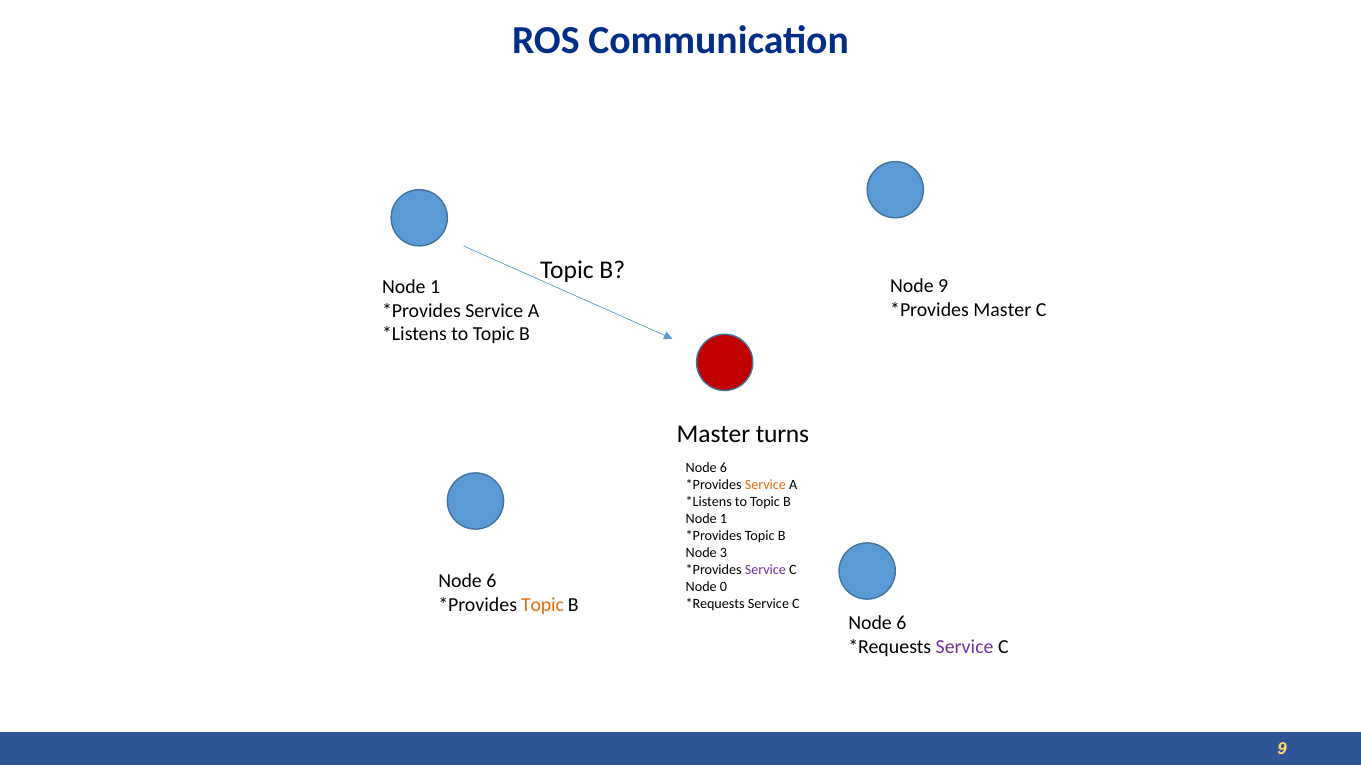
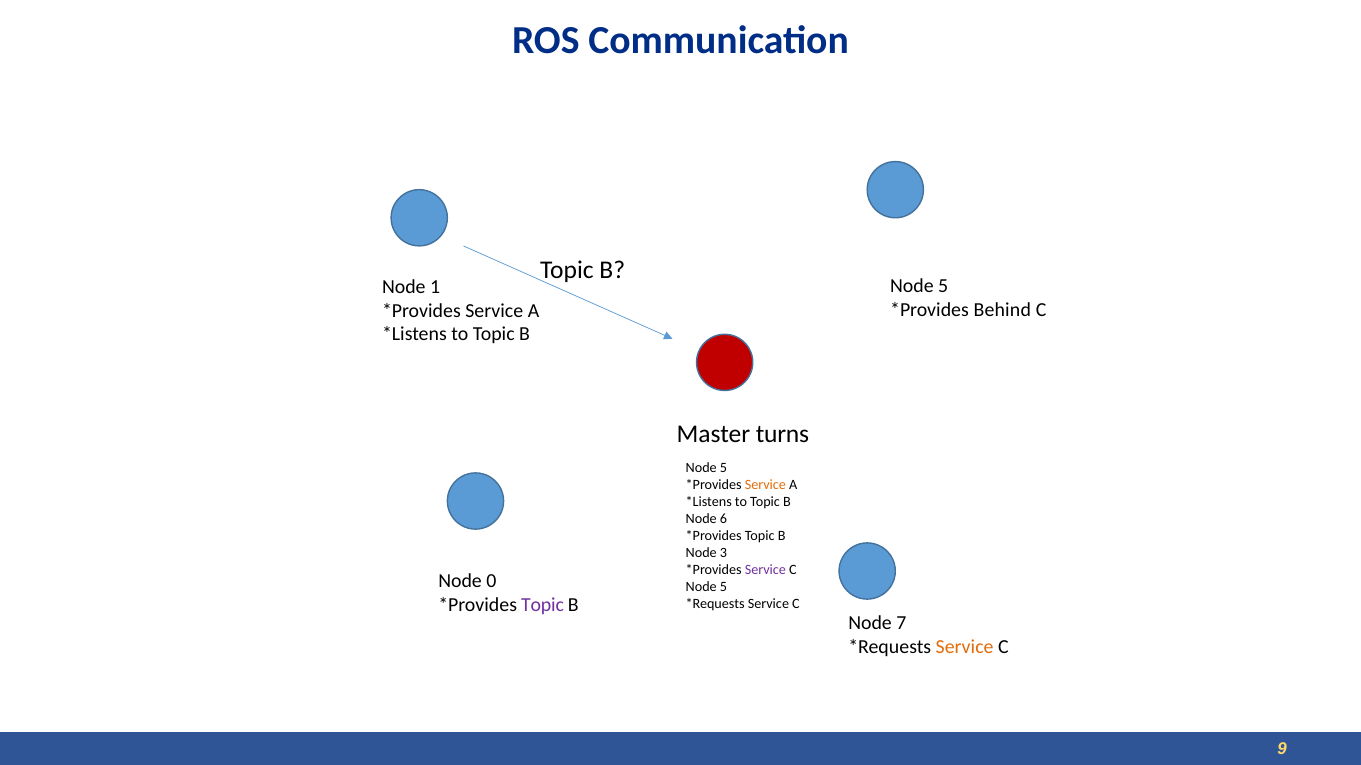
9 at (943, 287): 9 -> 5
Master at (1002, 310): Master -> Behind
6 at (724, 468): 6 -> 5
1 at (724, 519): 1 -> 6
6 at (491, 581): 6 -> 0
0 at (724, 587): 0 -> 5
Topic at (543, 605) colour: orange -> purple
6 at (901, 623): 6 -> 7
Service at (965, 647) colour: purple -> orange
